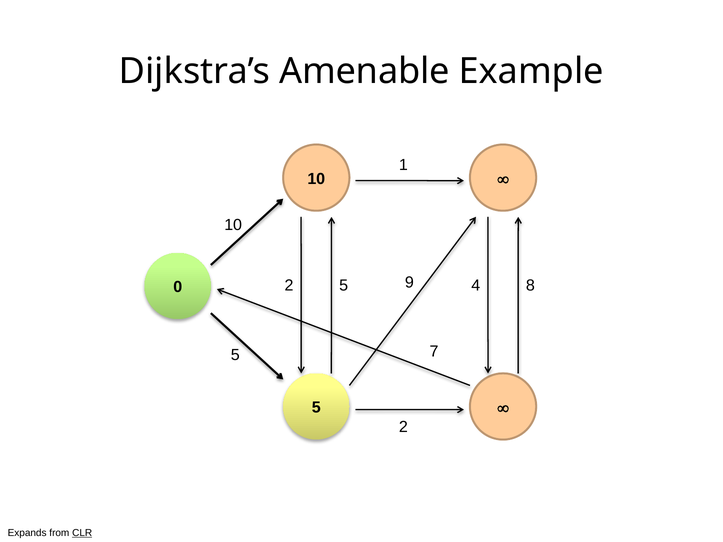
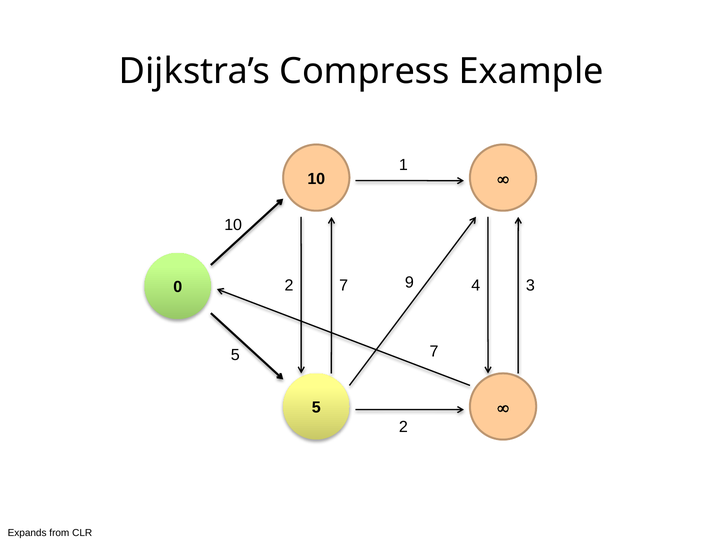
Amenable: Amenable -> Compress
2 5: 5 -> 7
8: 8 -> 3
CLR underline: present -> none
